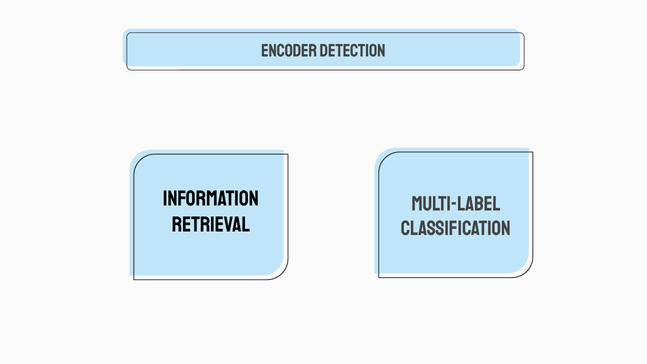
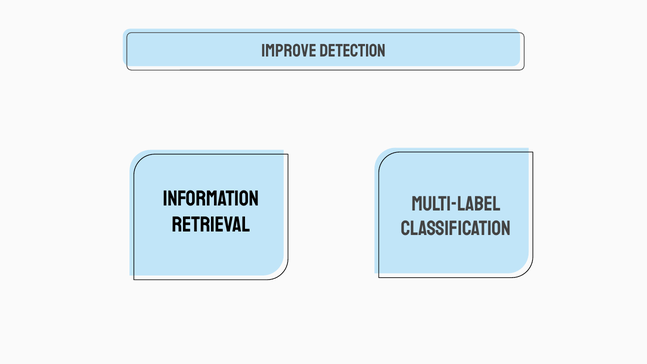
Encoder: Encoder -> Improve
